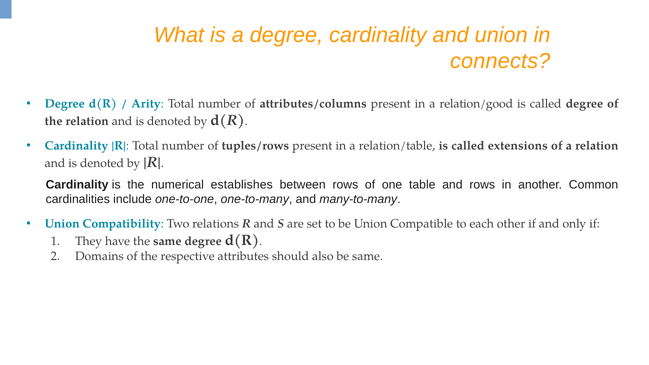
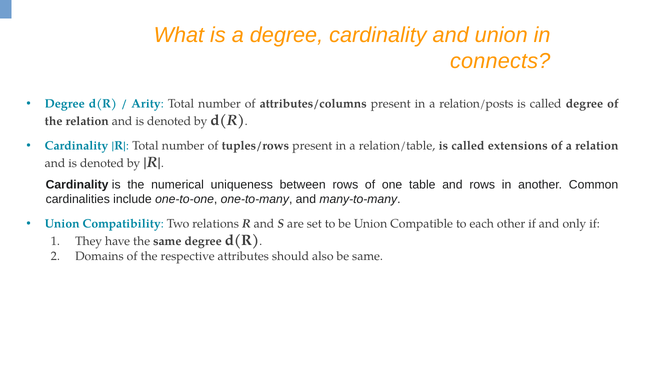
relation/good: relation/good -> relation/posts
establishes: establishes -> uniqueness
